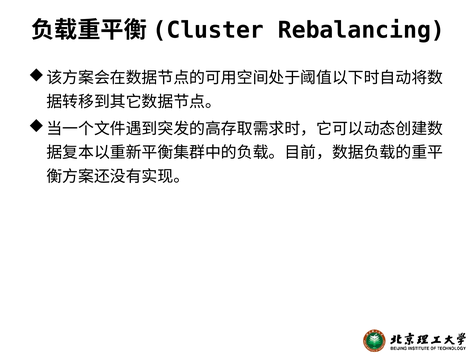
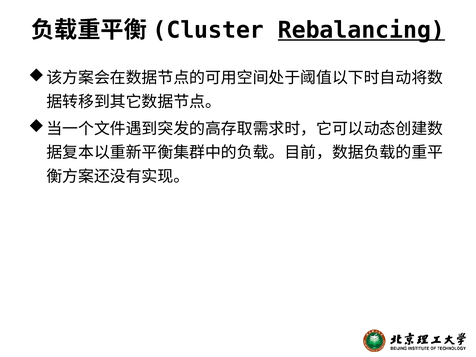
Rebalancing underline: none -> present
